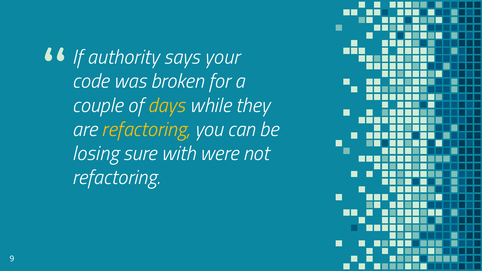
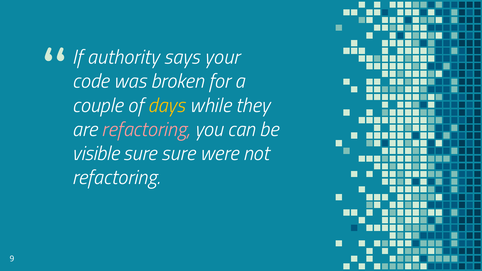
refactoring at (146, 130) colour: yellow -> pink
losing: losing -> visible
sure with: with -> sure
